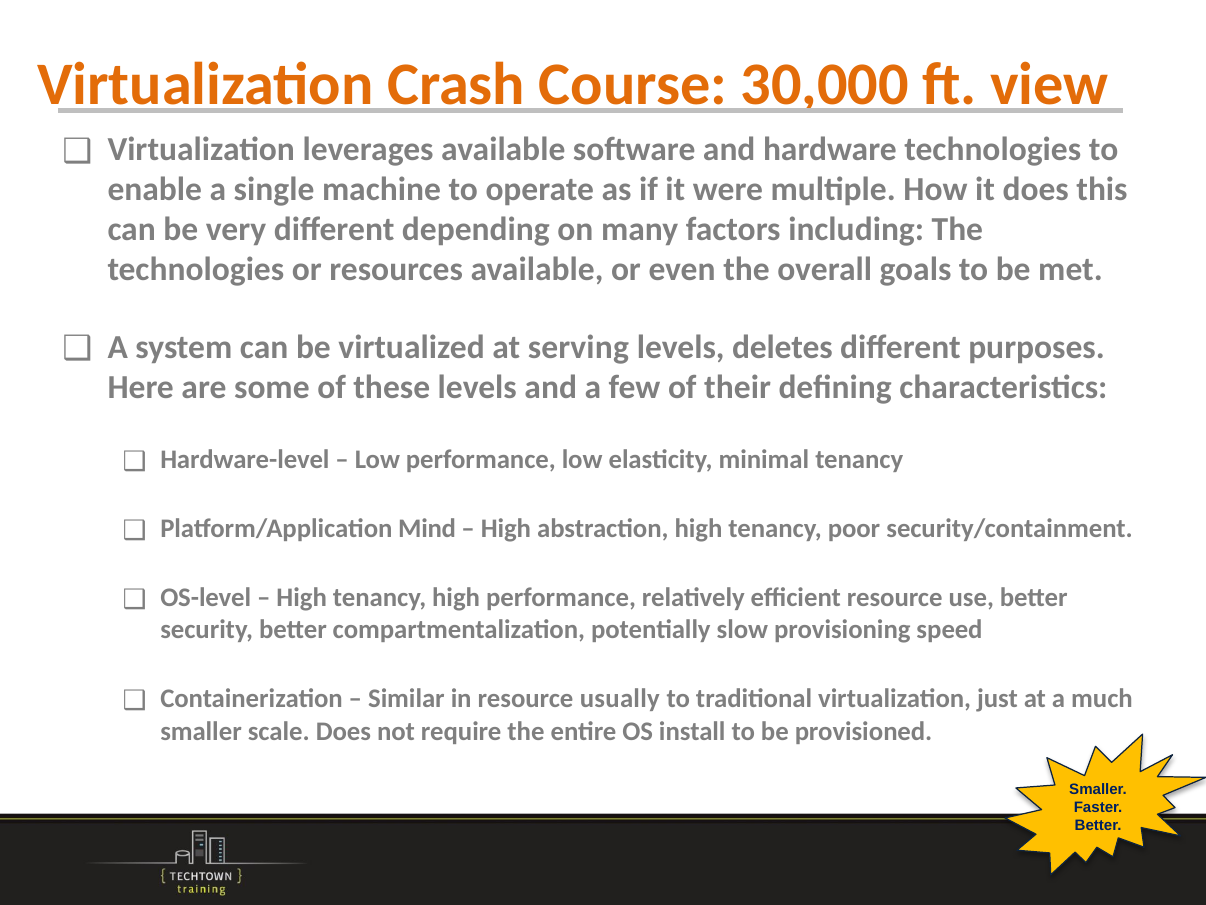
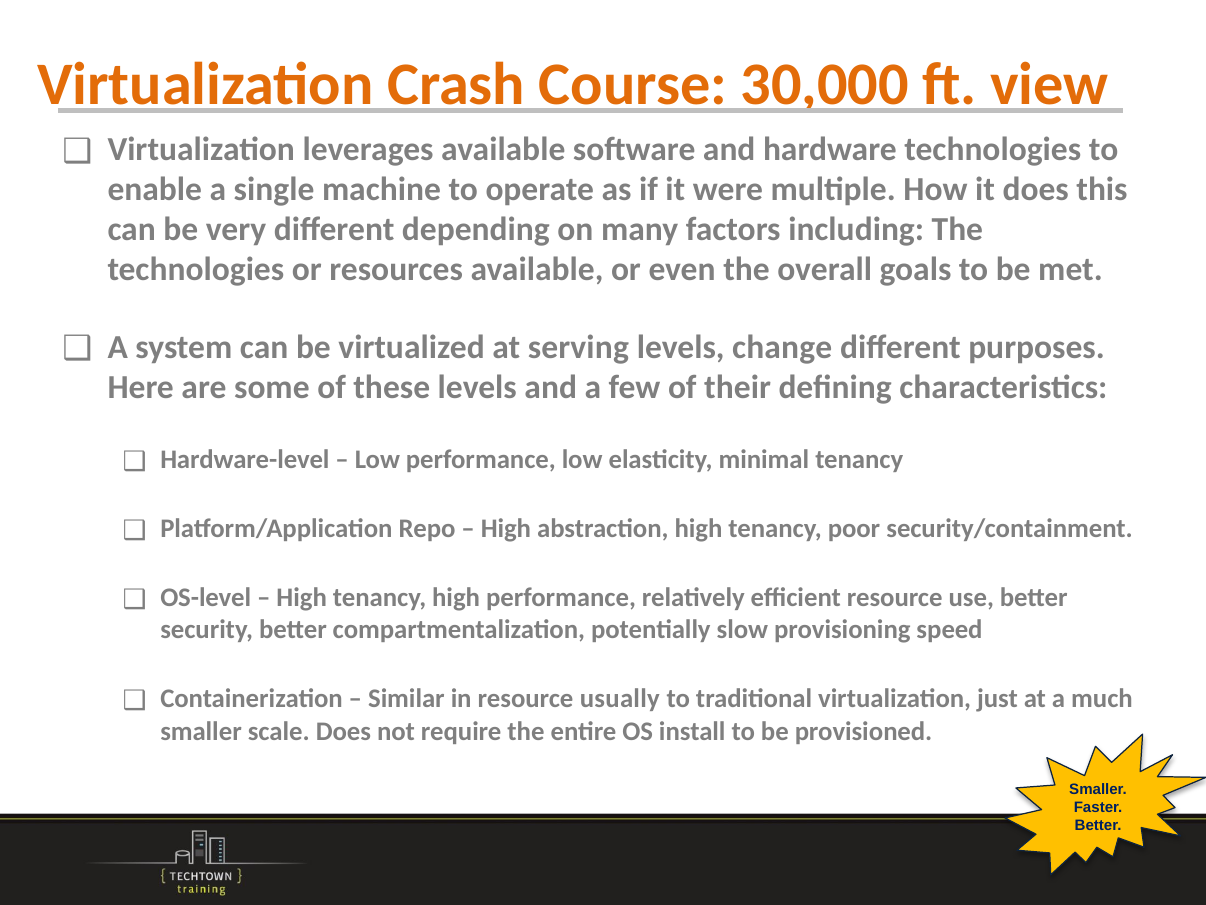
deletes: deletes -> change
Mind: Mind -> Repo
